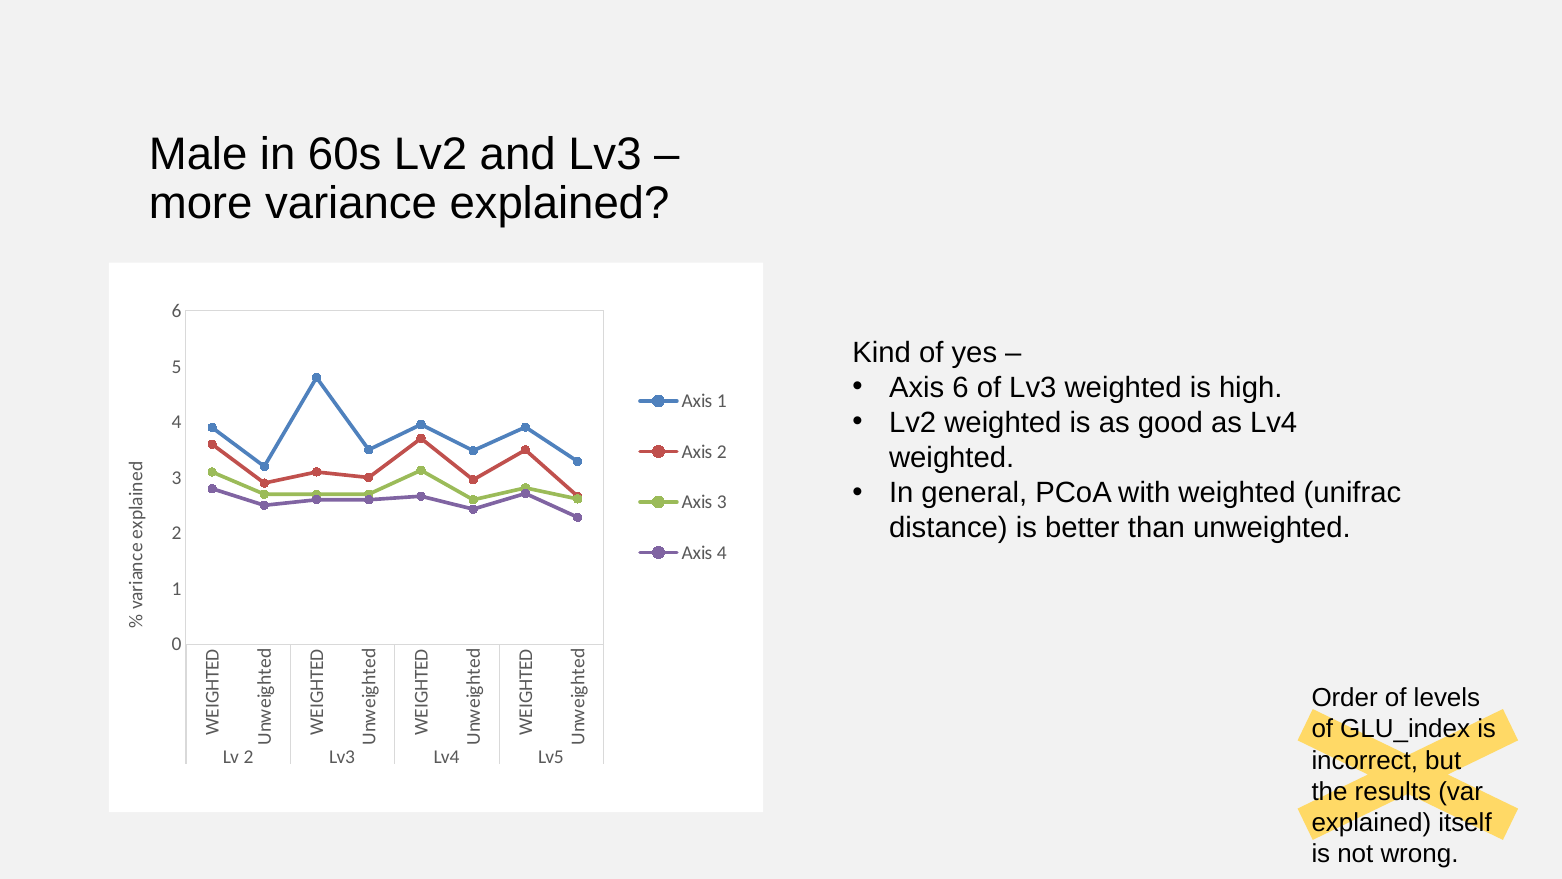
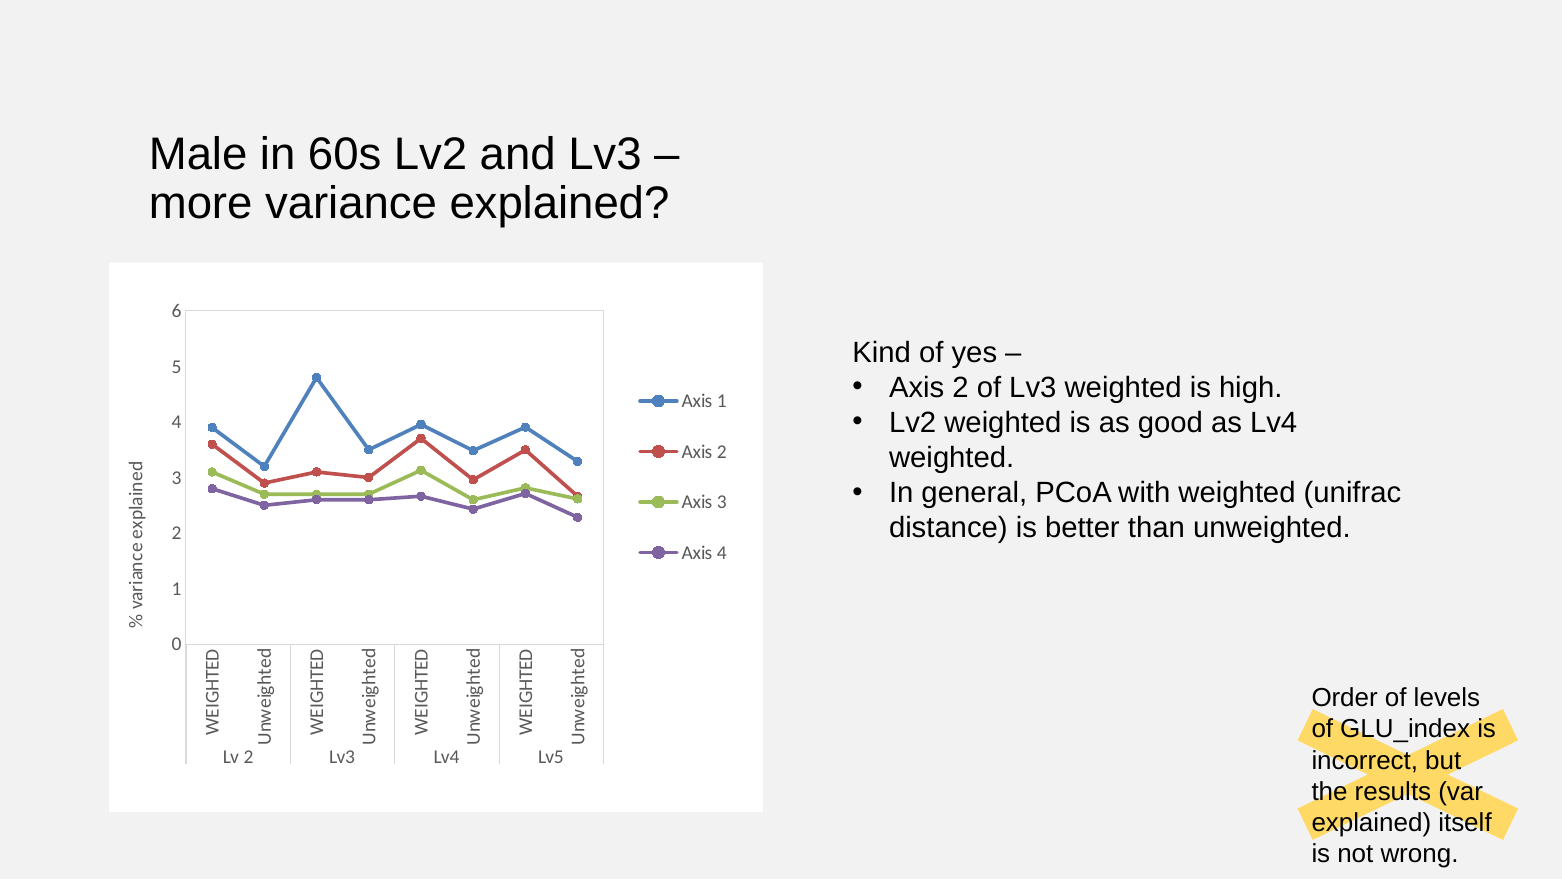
6 at (961, 387): 6 -> 2
